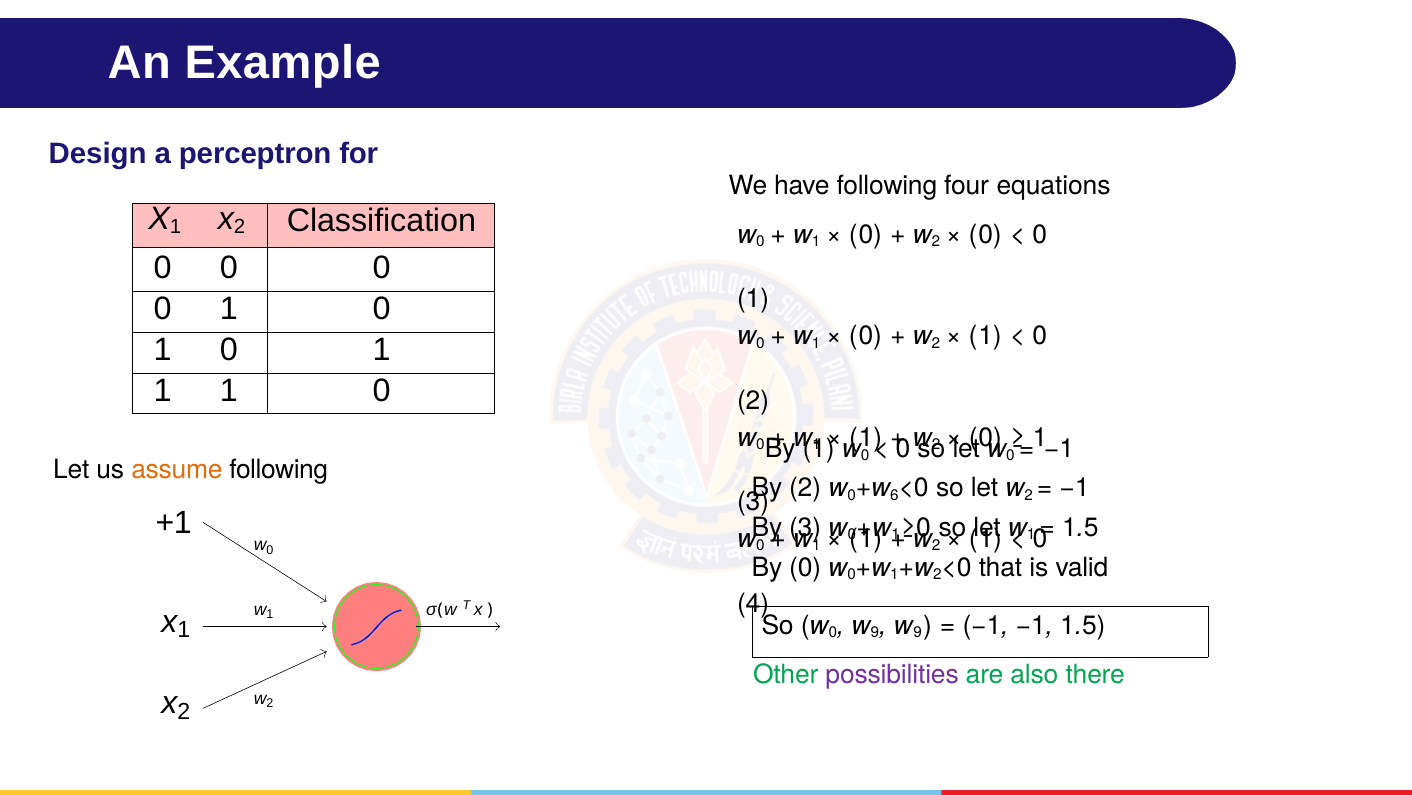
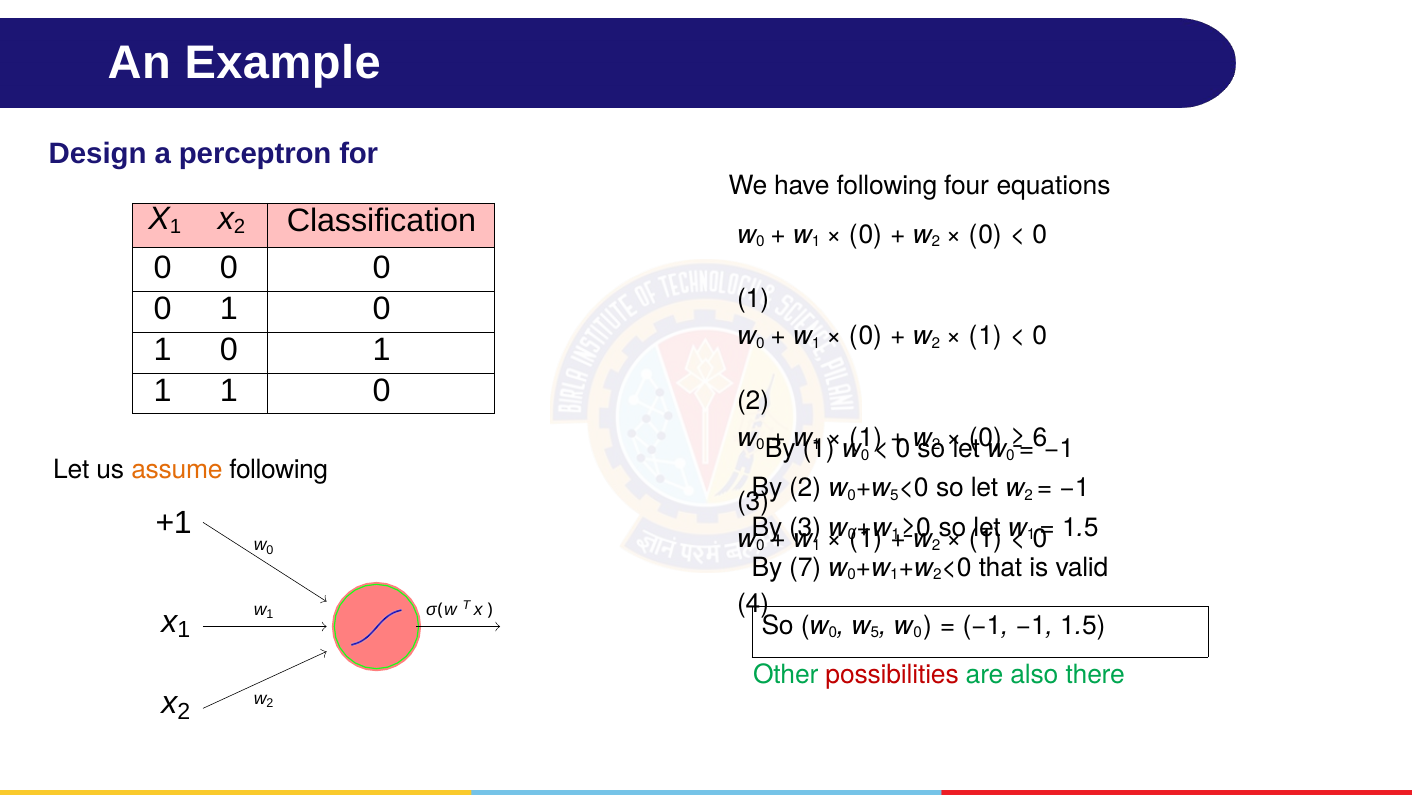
1 at (1040, 437): 1 -> 6
6 at (894, 495): 6 -> 5
By 0: 0 -> 7
9 at (875, 632): 9 -> 5
9 at (918, 632): 9 -> 0
possibilities colour: purple -> red
